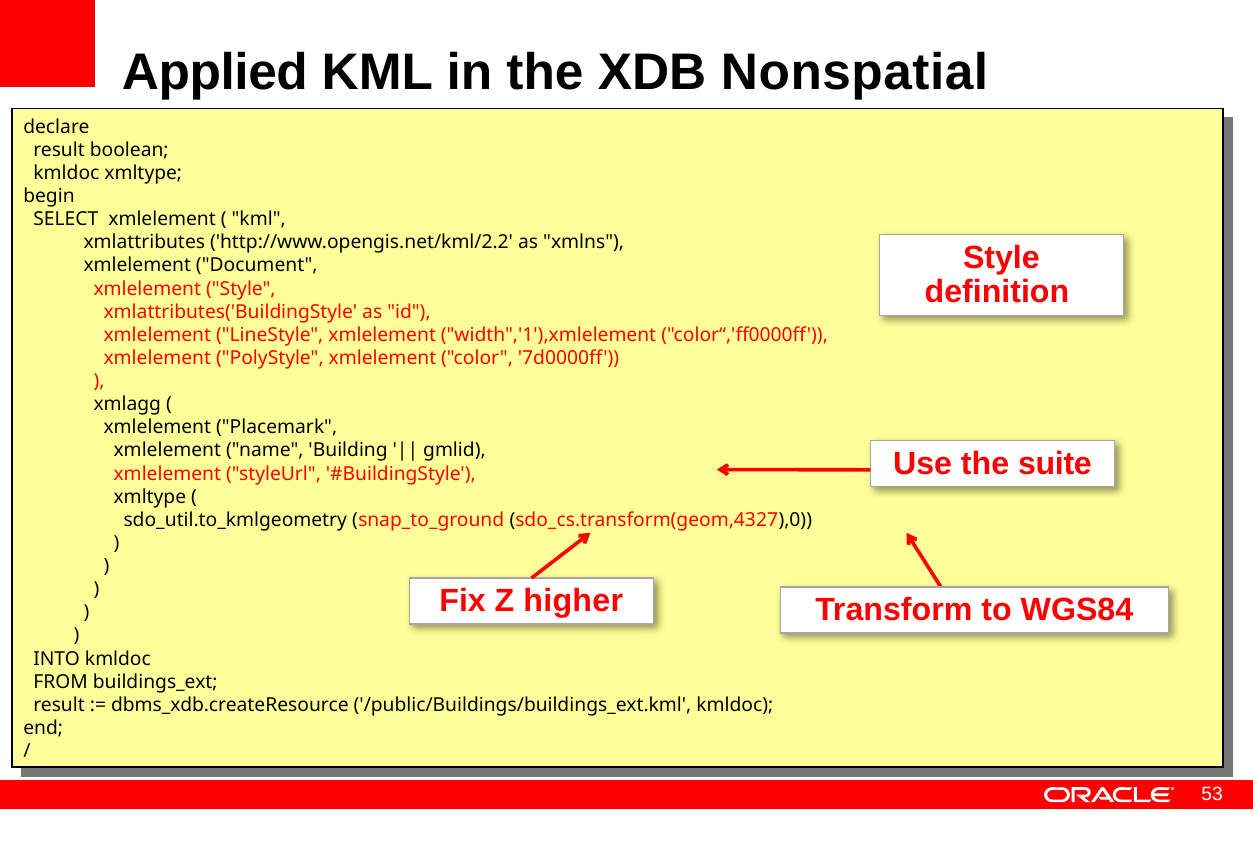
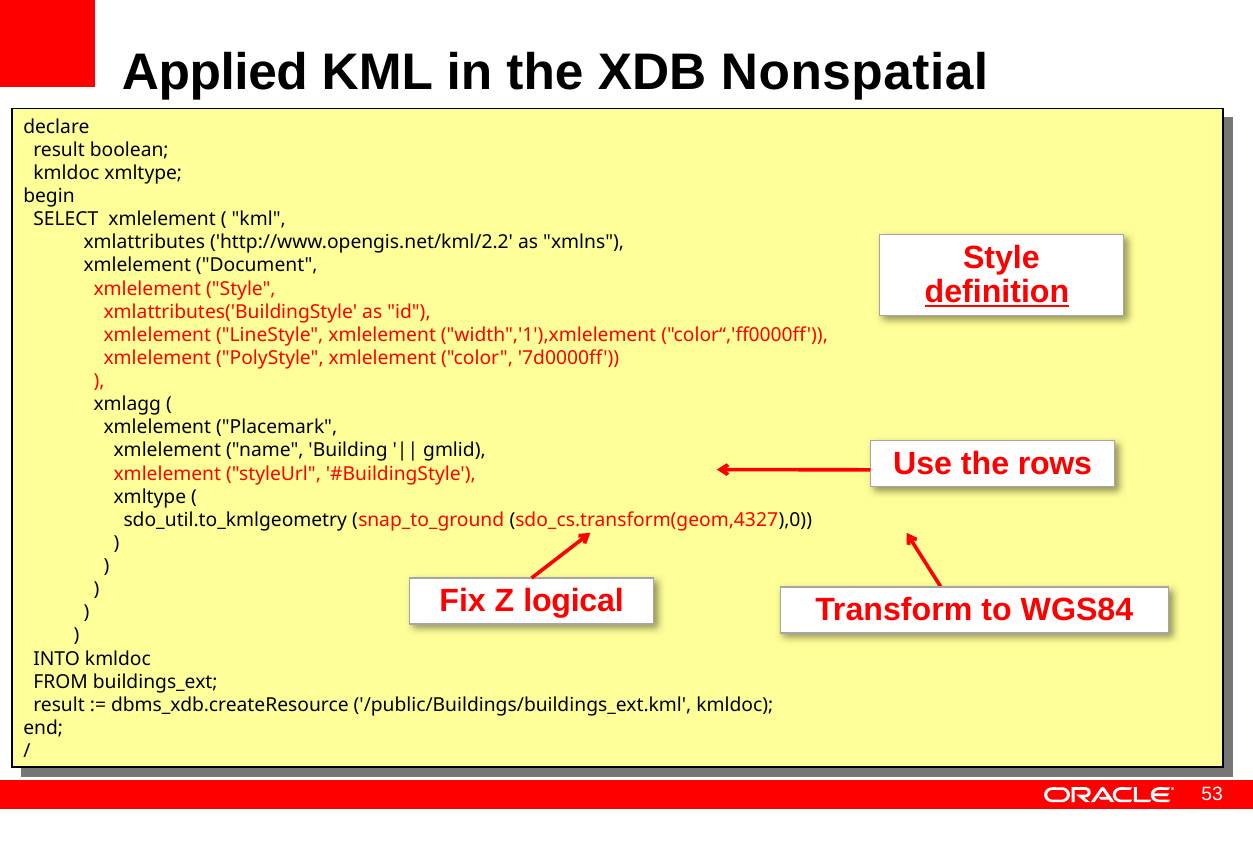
definition underline: none -> present
suite: suite -> rows
higher: higher -> logical
